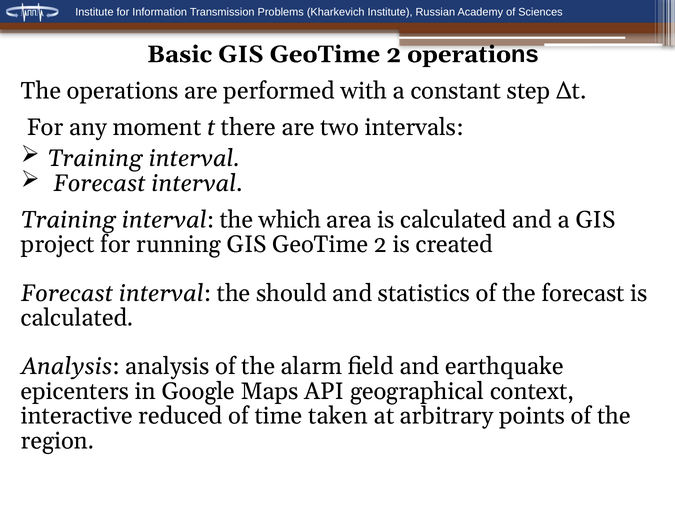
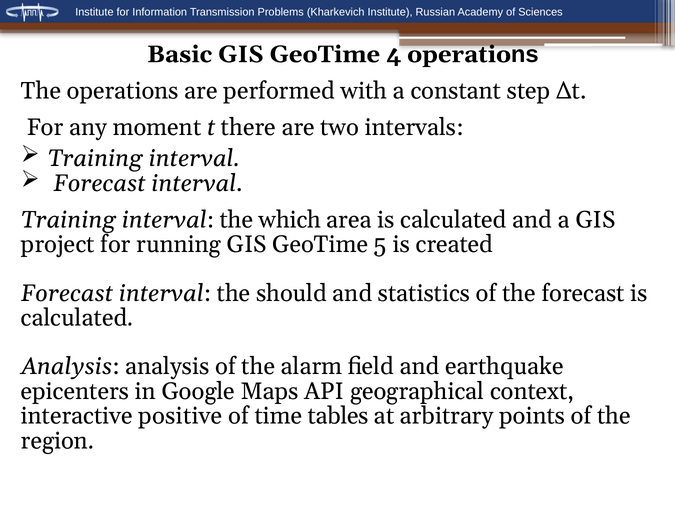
Basic GIS GeoTime 2: 2 -> 4
running GIS GeoTime 2: 2 -> 5
reduced: reduced -> positive
taken: taken -> tables
